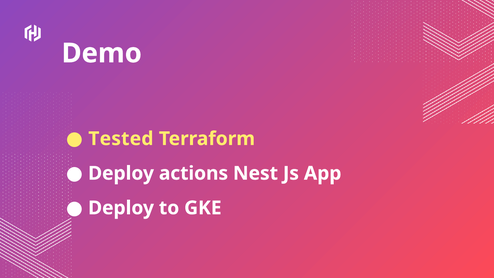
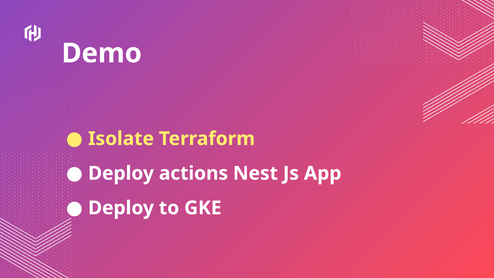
Tested: Tested -> Isolate
